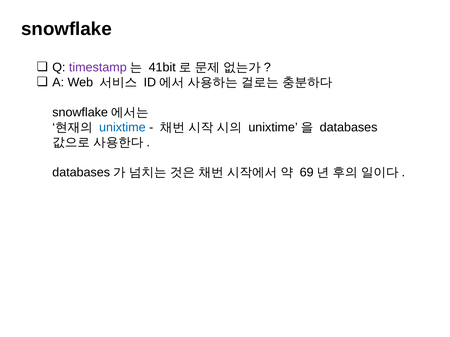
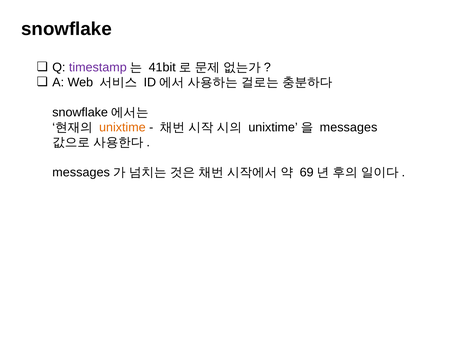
unixtime at (122, 128) colour: blue -> orange
databases at (349, 128): databases -> messages
databases at (81, 173): databases -> messages
